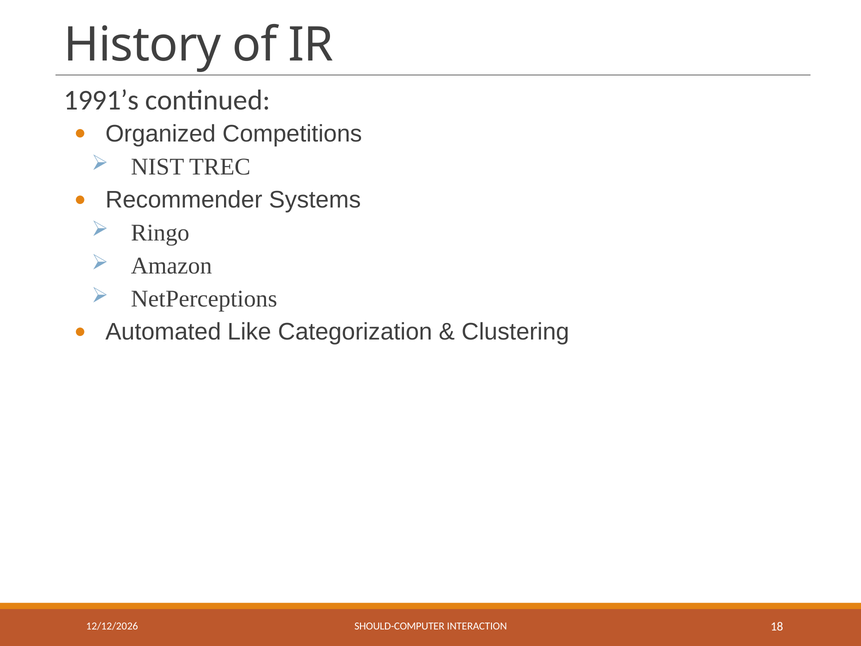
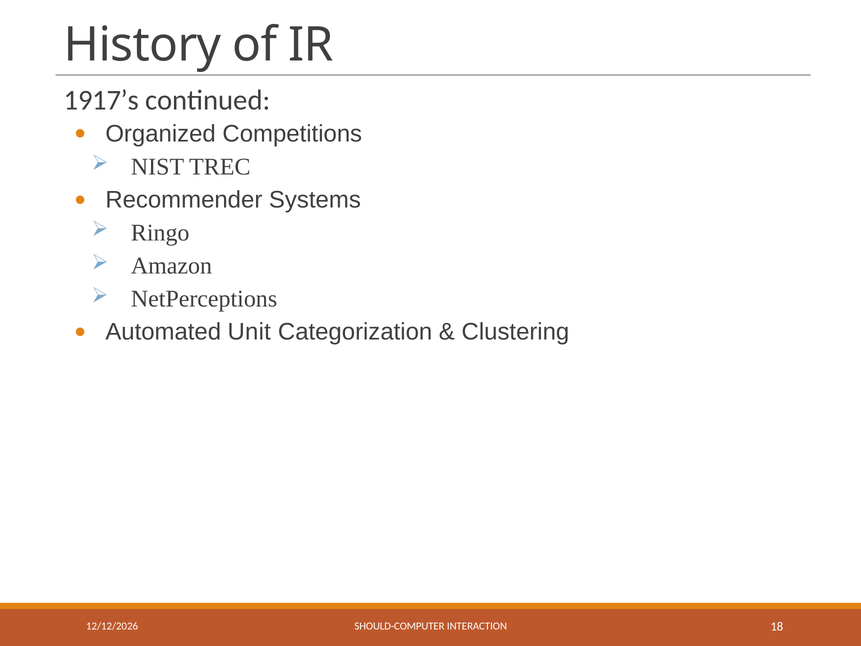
1991’s: 1991’s -> 1917’s
Like: Like -> Unit
